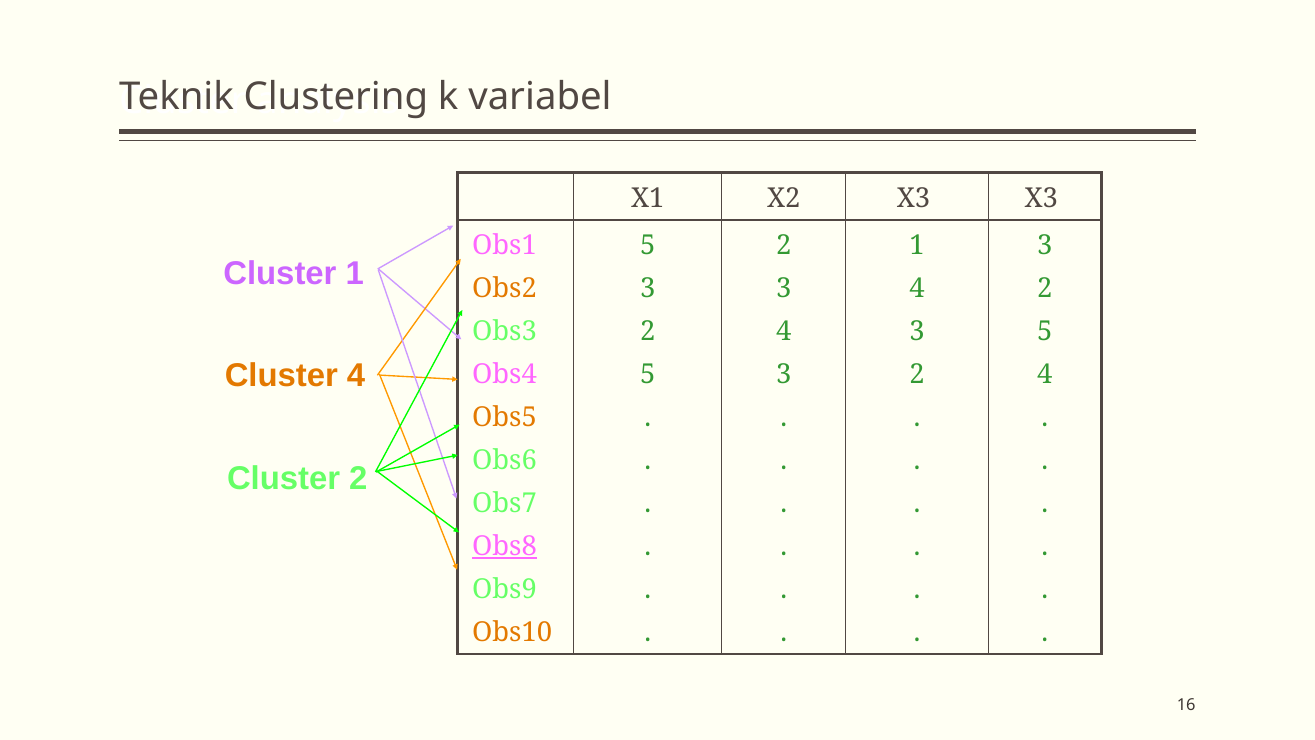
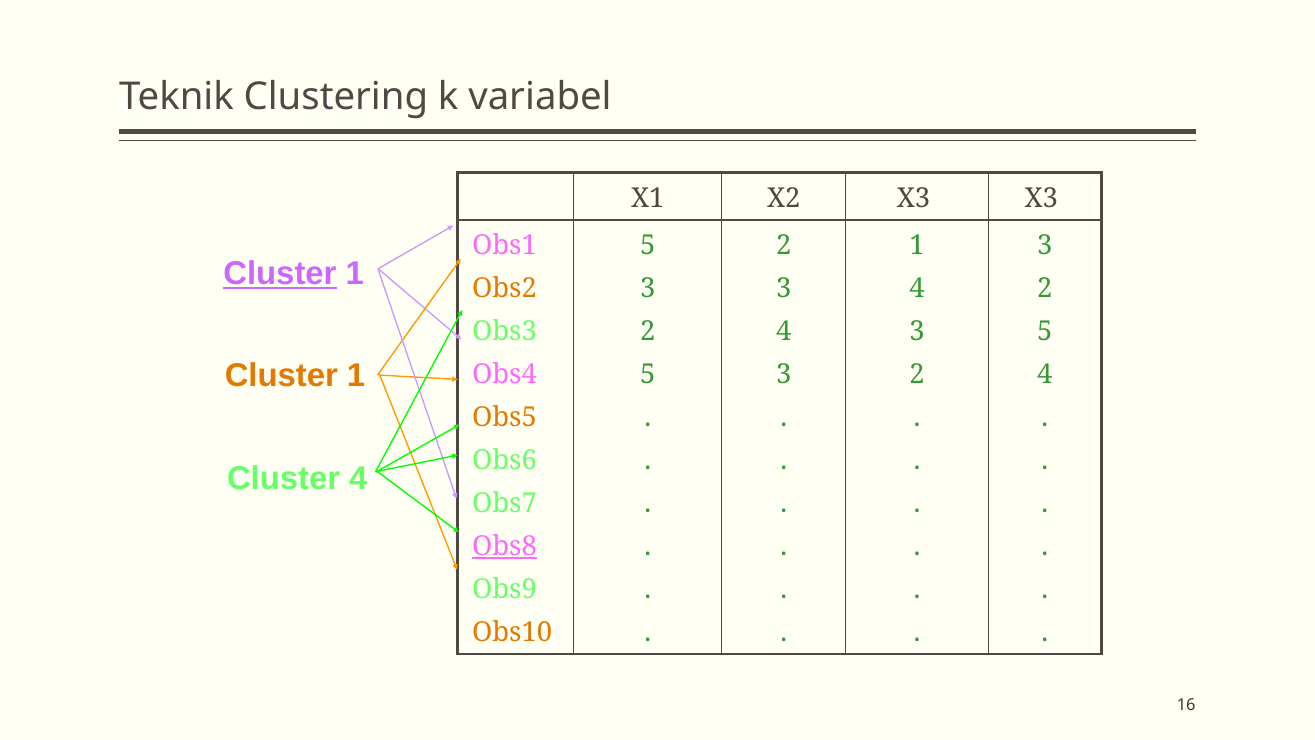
Cluster at (280, 274) underline: none -> present
4 at (356, 375): 4 -> 1
Cluster 2: 2 -> 4
